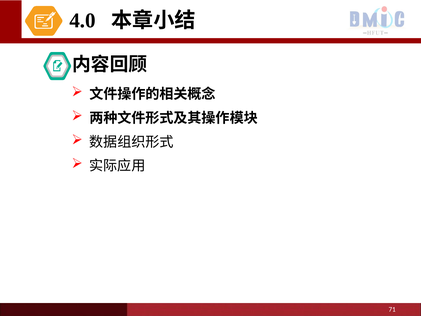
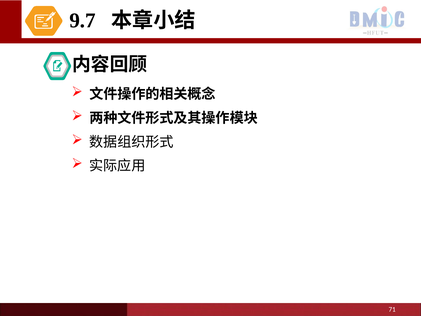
4.0: 4.0 -> 9.7
